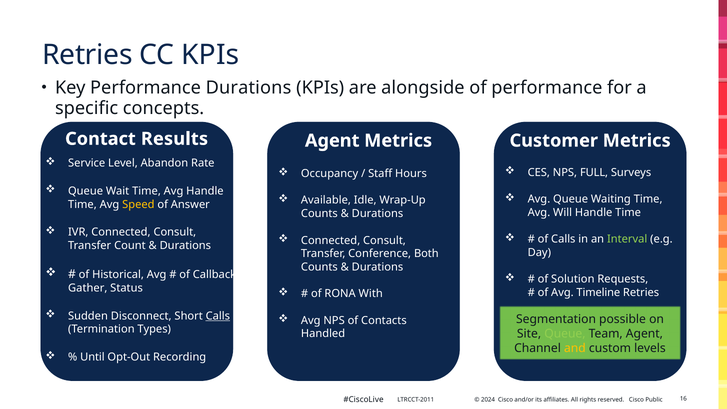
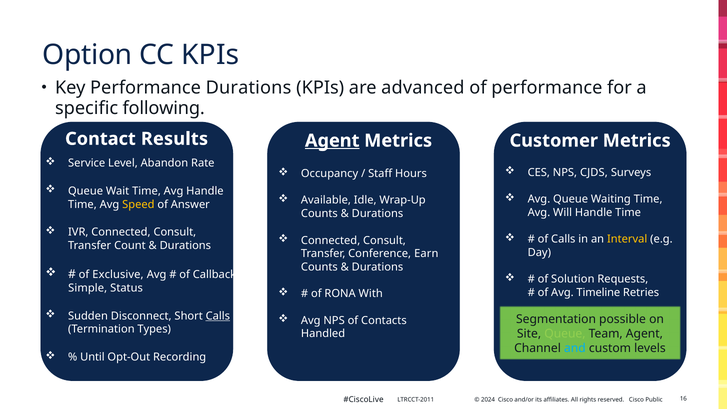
Retries at (87, 55): Retries -> Option
alongside: alongside -> advanced
concepts: concepts -> following
Agent at (332, 141) underline: none -> present
FULL: FULL -> CJDS
Interval colour: light green -> yellow
Both: Both -> Earn
Historical: Historical -> Exclusive
Gather: Gather -> Simple
and colour: yellow -> light blue
